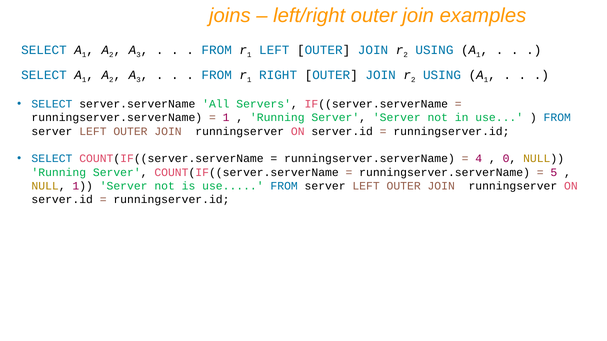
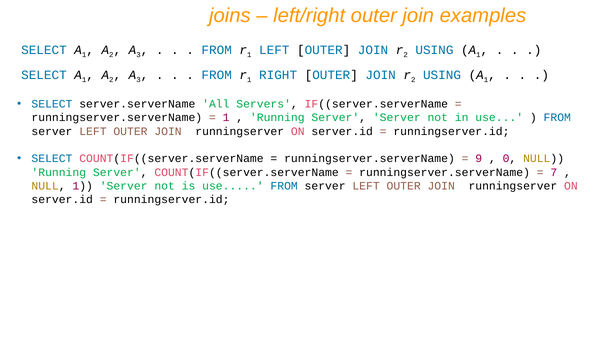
4: 4 -> 9
5: 5 -> 7
